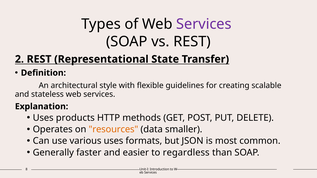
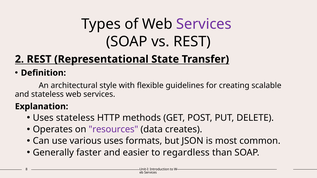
Uses products: products -> stateless
resources colour: orange -> purple
smaller: smaller -> creates
